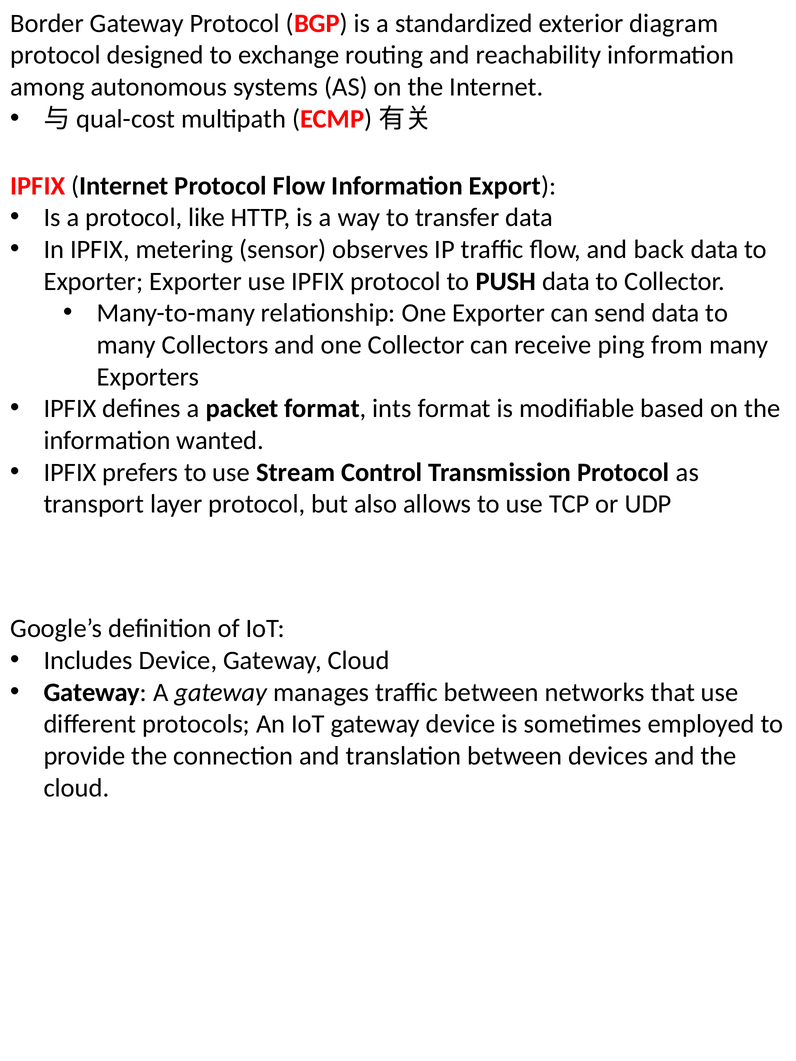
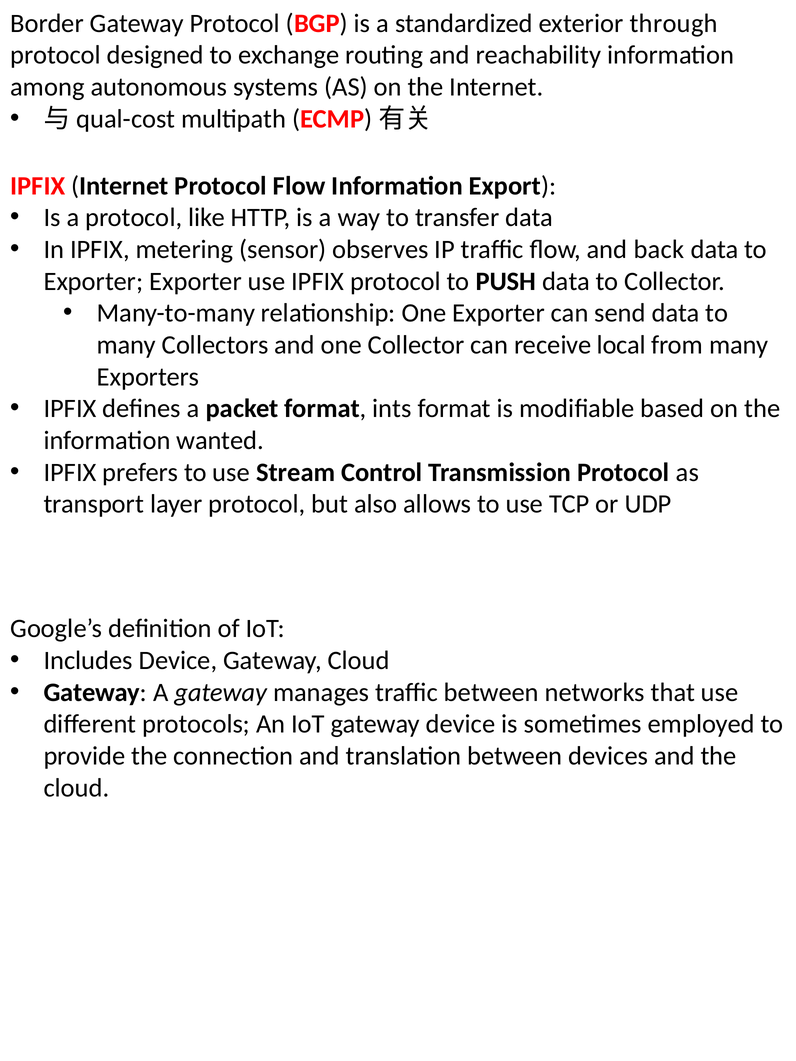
diagram: diagram -> through
ping: ping -> local
